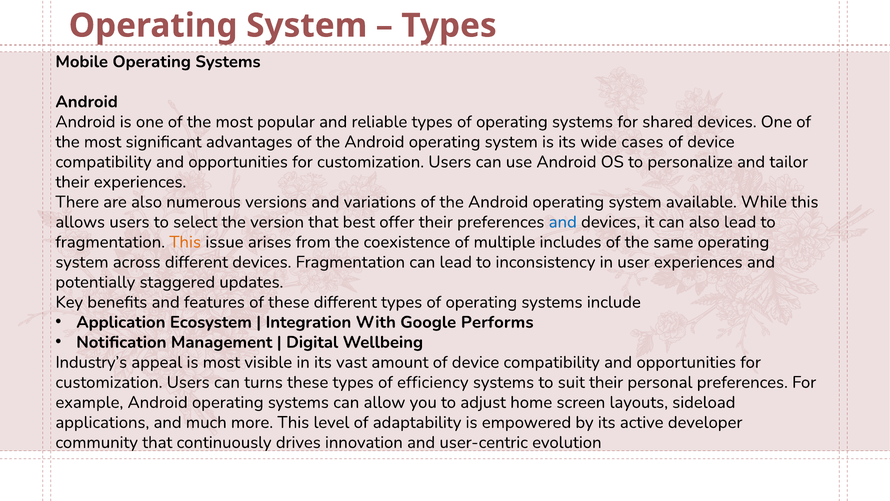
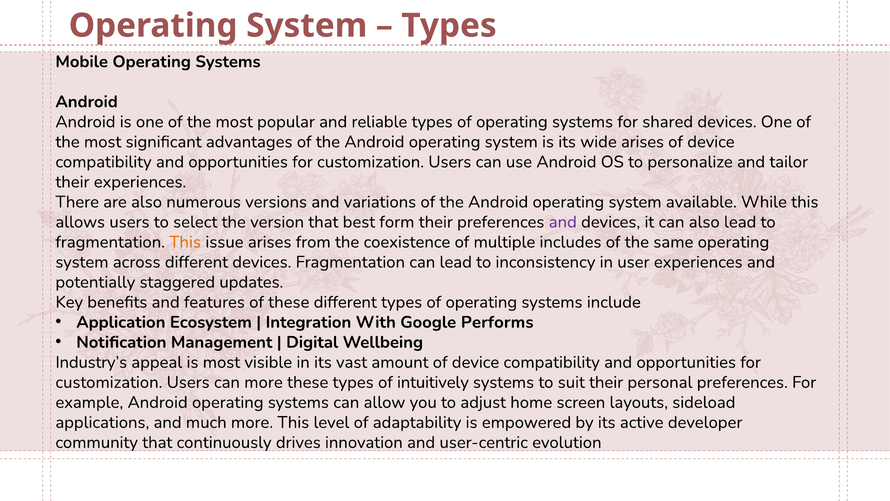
wide cases: cases -> arises
offer: offer -> form
and at (563, 222) colour: blue -> purple
can turns: turns -> more
efficiency: efficiency -> intuitively
